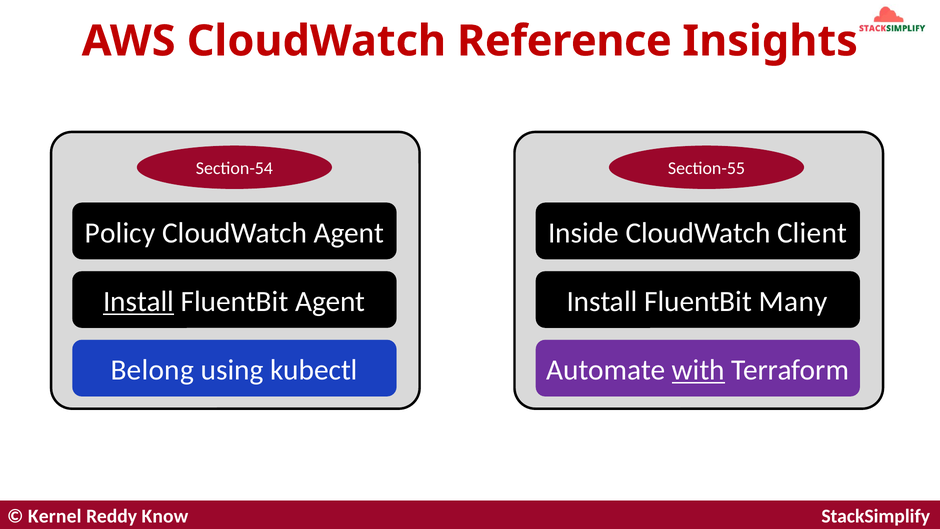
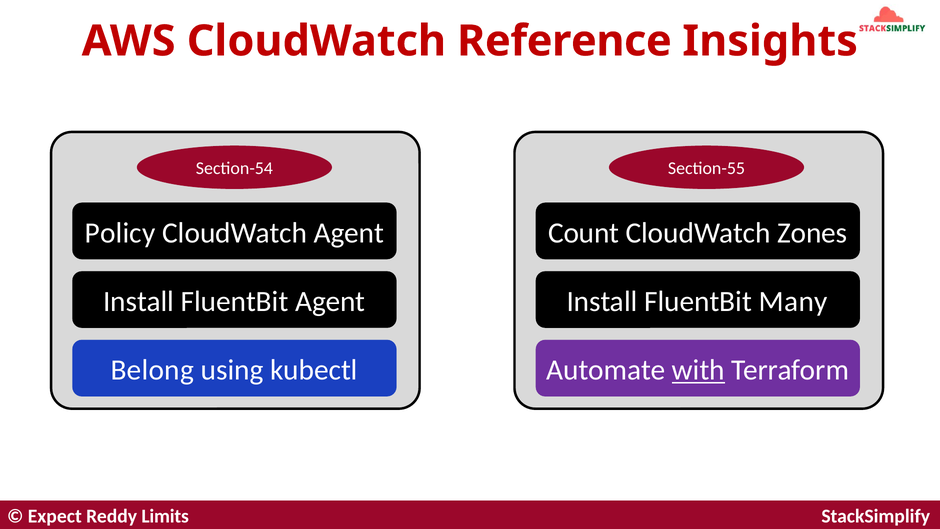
Inside: Inside -> Count
Client: Client -> Zones
Install at (139, 301) underline: present -> none
Kernel: Kernel -> Expect
Know: Know -> Limits
